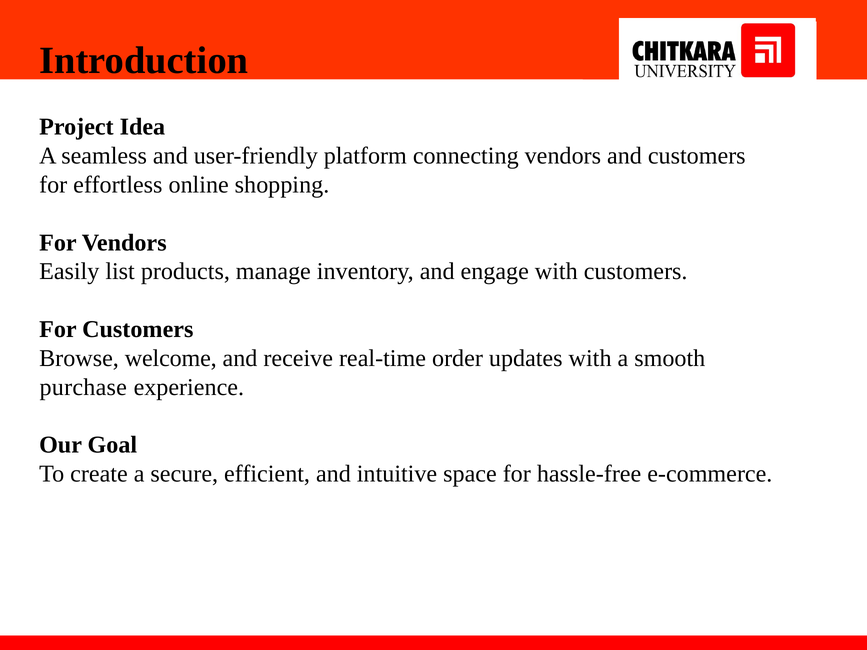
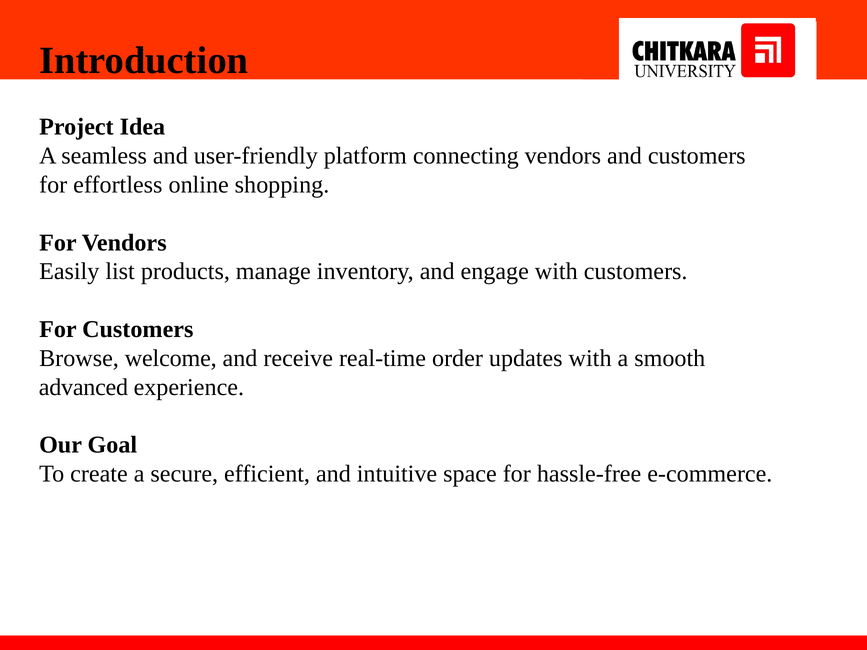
purchase: purchase -> advanced
